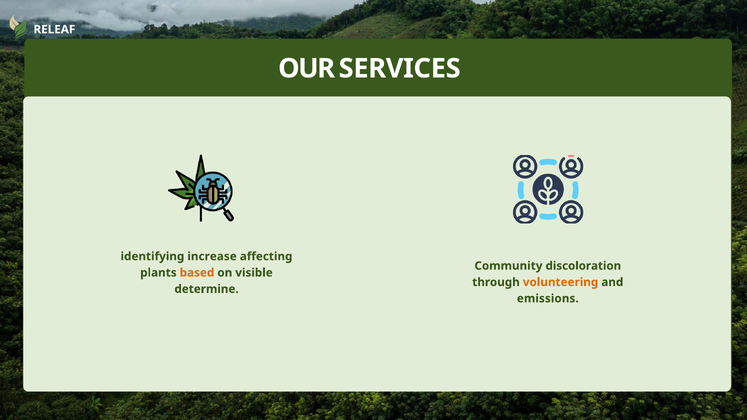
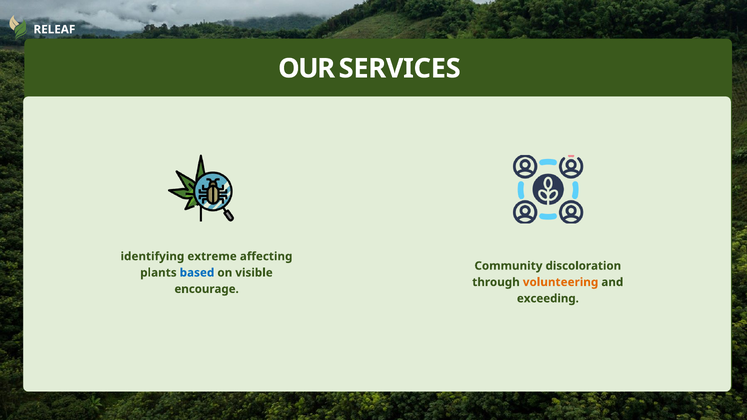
increase: increase -> extreme
based colour: orange -> blue
determine: determine -> encourage
emissions: emissions -> exceeding
